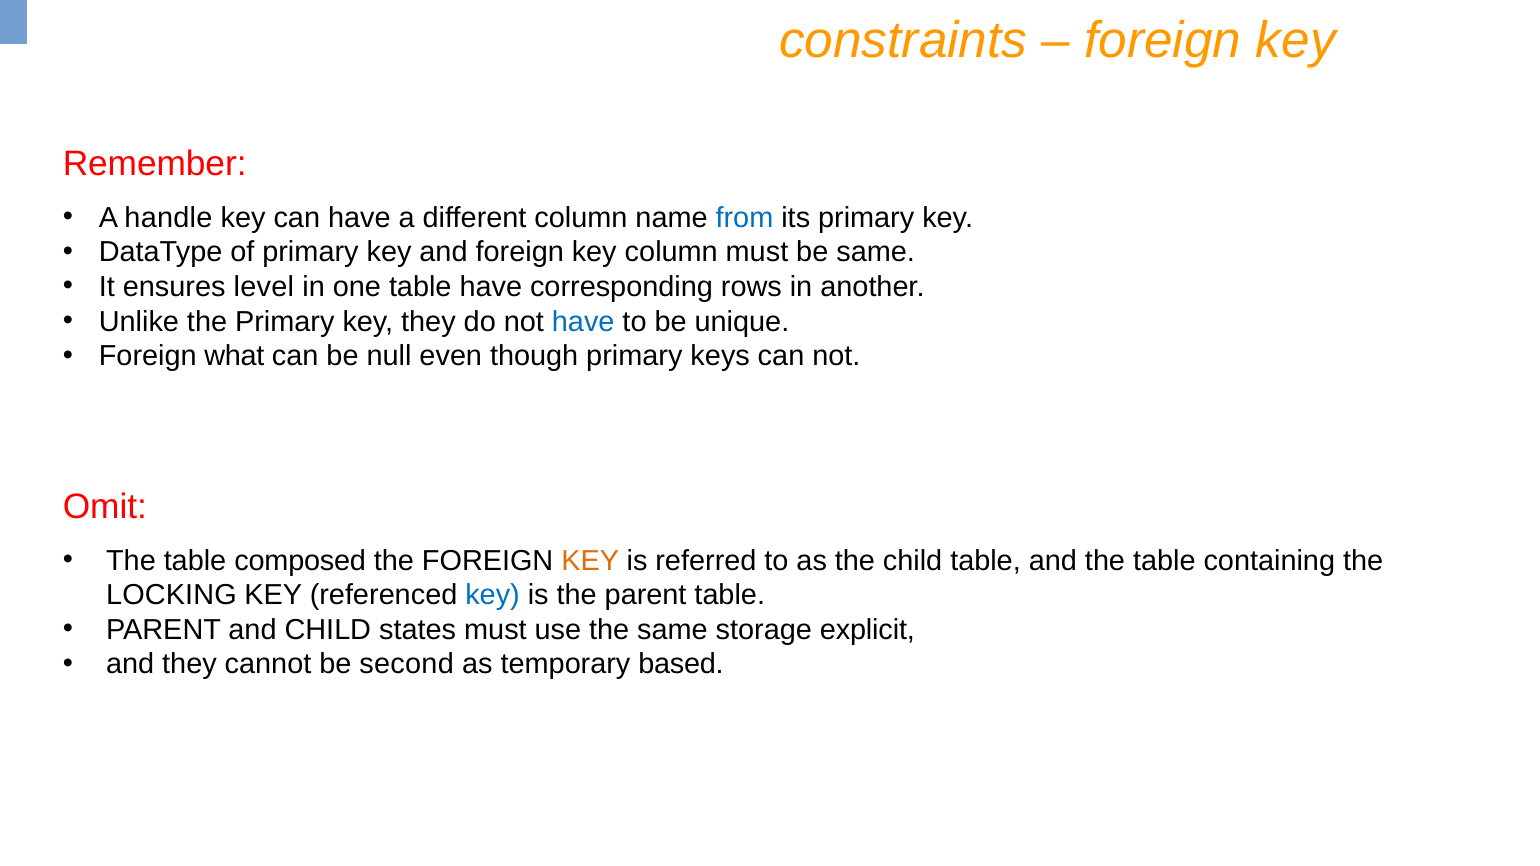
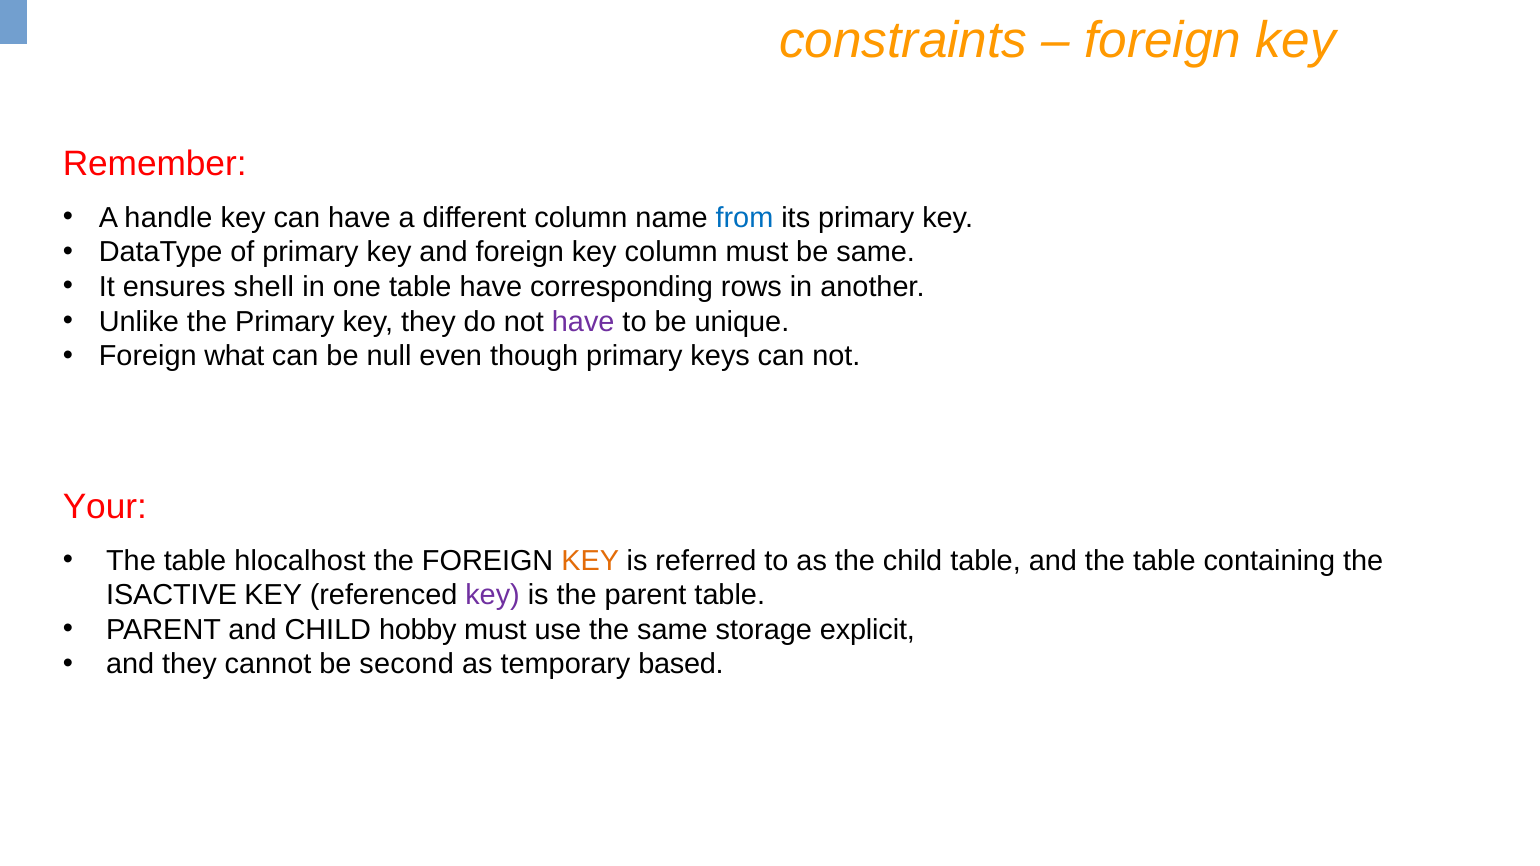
level: level -> shell
have at (583, 322) colour: blue -> purple
Omit: Omit -> Your
composed: composed -> hlocalhost
LOCKING: LOCKING -> ISACTIVE
key at (493, 595) colour: blue -> purple
states: states -> hobby
